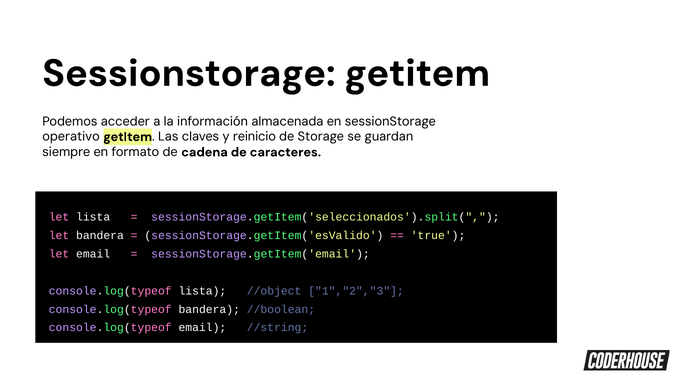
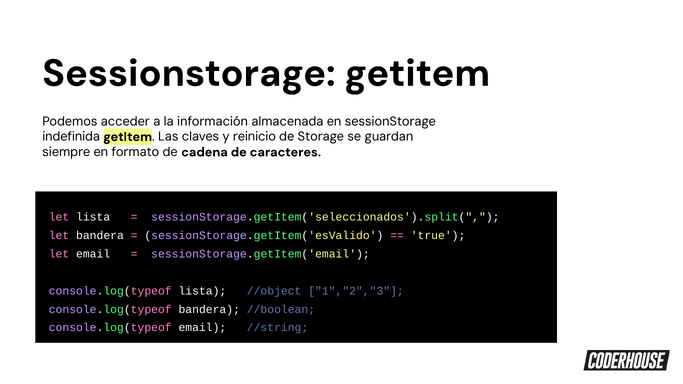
operativo: operativo -> indefinida
